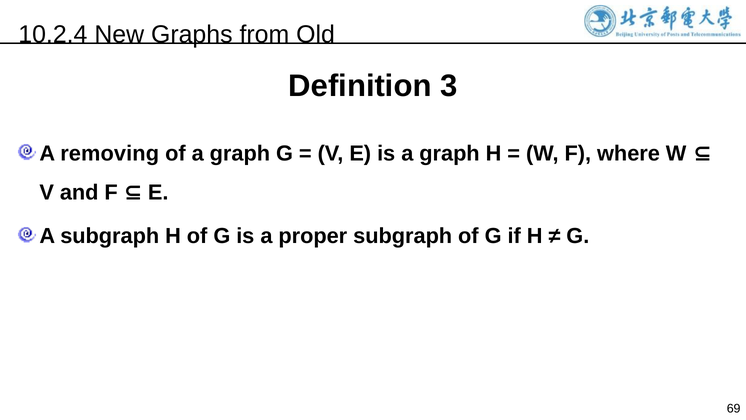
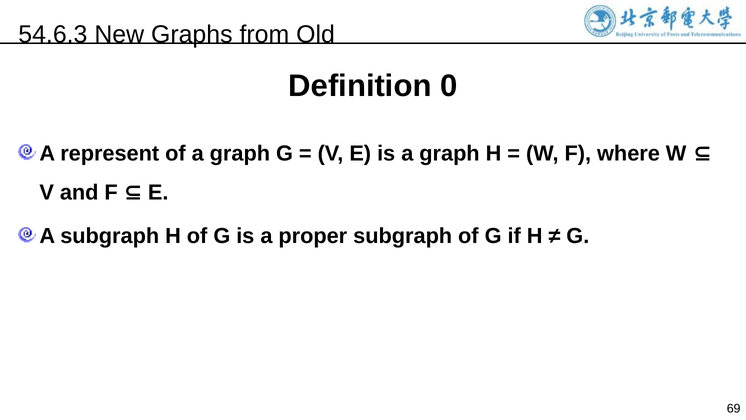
10.2.4: 10.2.4 -> 54.6.3
3: 3 -> 0
removing: removing -> represent
